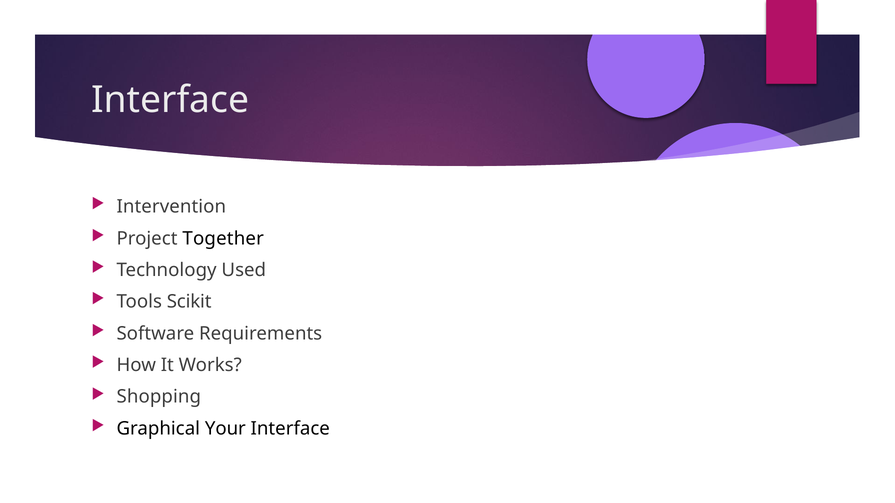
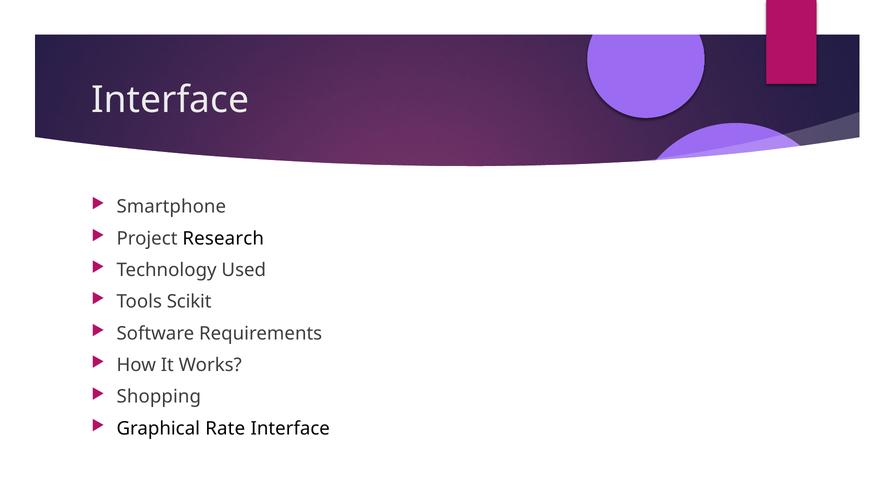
Intervention: Intervention -> Smartphone
Together: Together -> Research
Your: Your -> Rate
